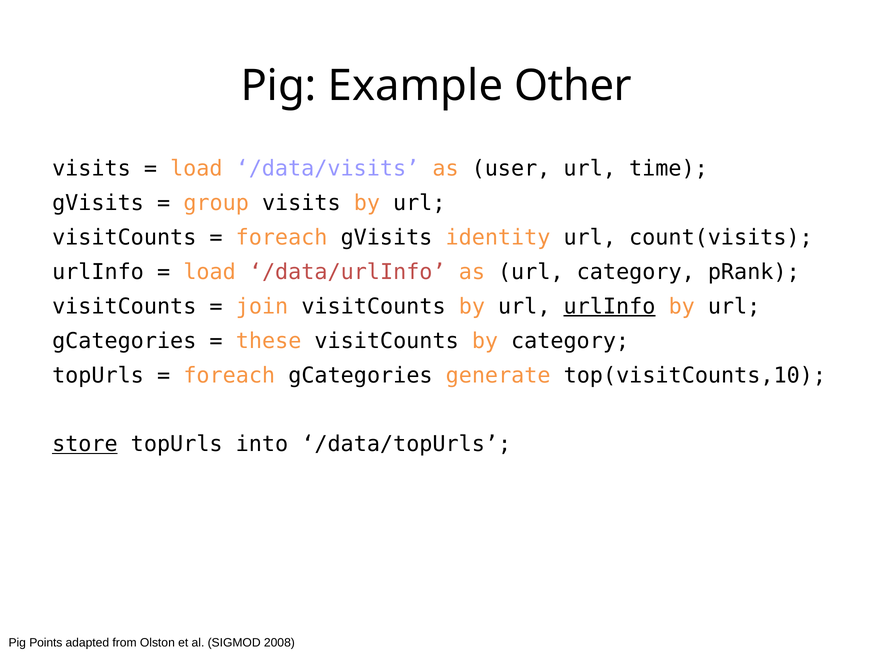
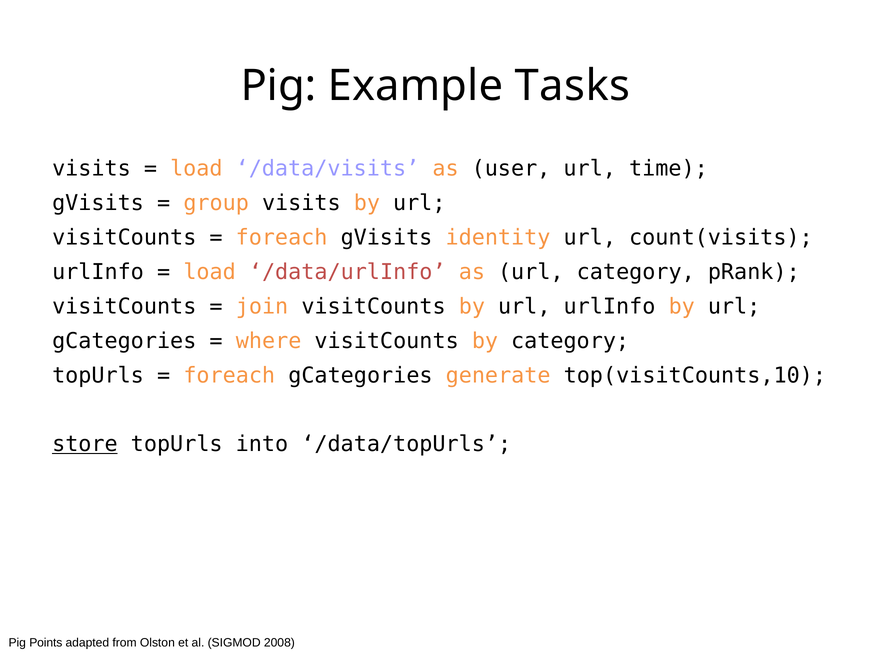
Other: Other -> Tasks
urlInfo at (609, 306) underline: present -> none
these: these -> where
